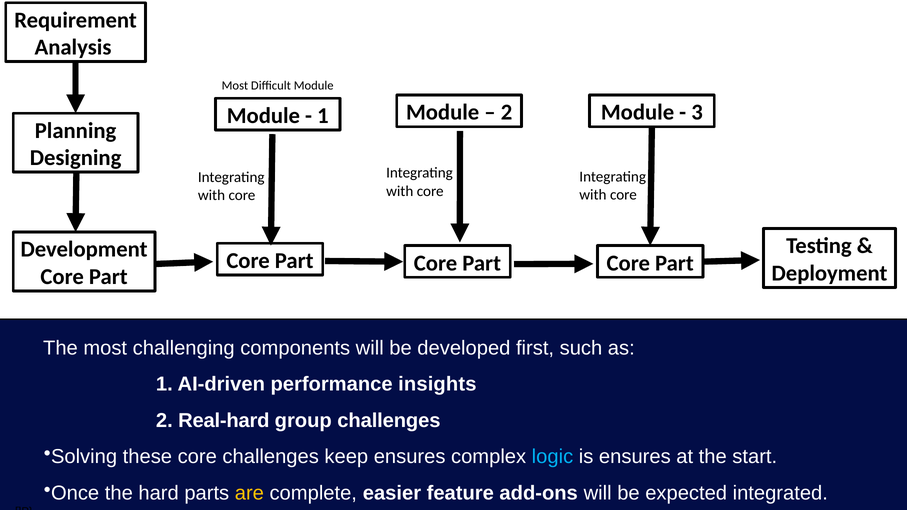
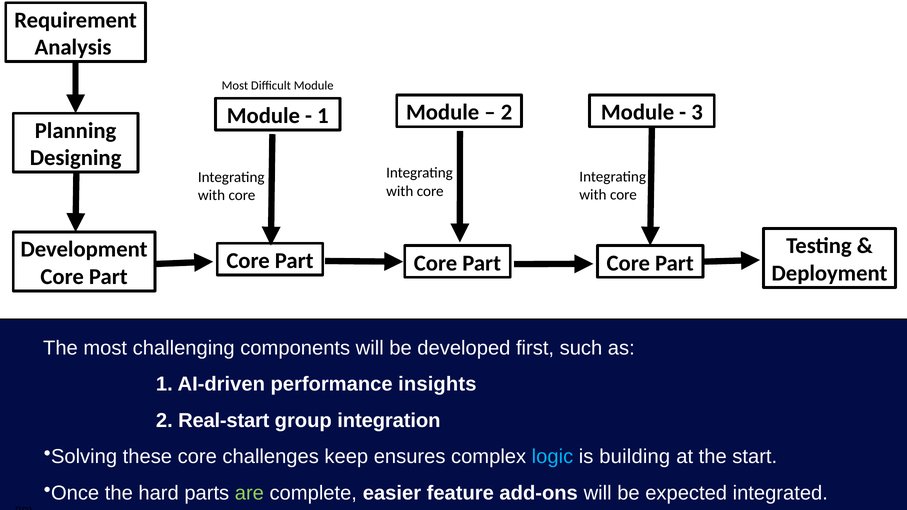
Real-hard: Real-hard -> Real-start
group challenges: challenges -> integration
is ensures: ensures -> building
are colour: yellow -> light green
